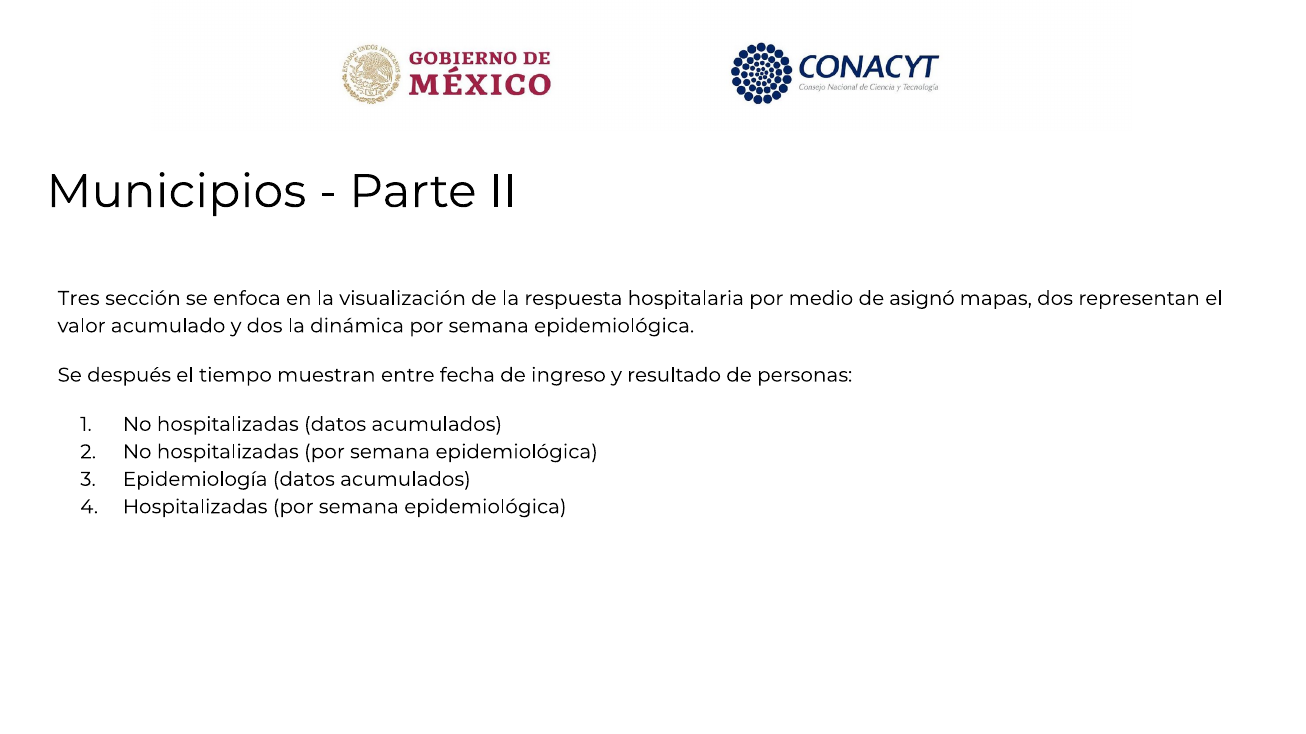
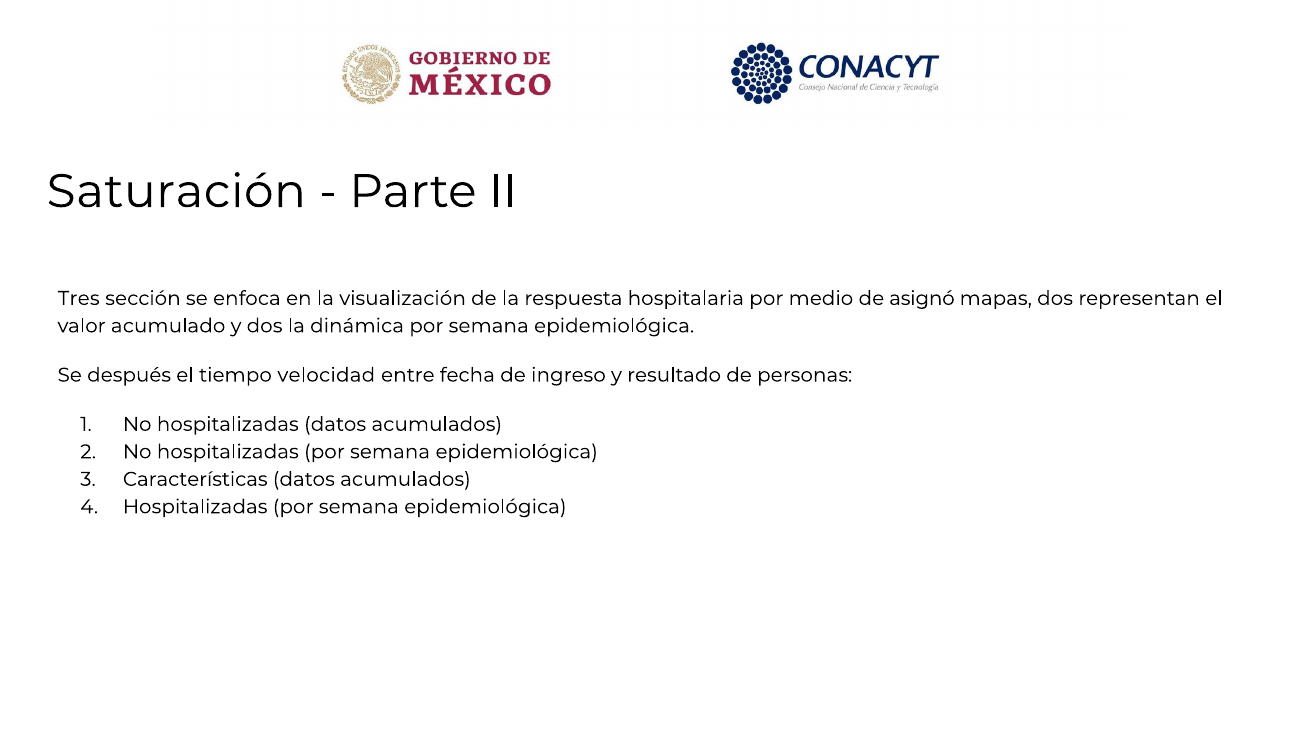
Municipios: Municipios -> Saturación
muestran: muestran -> velocidad
Epidemiología: Epidemiología -> Características
